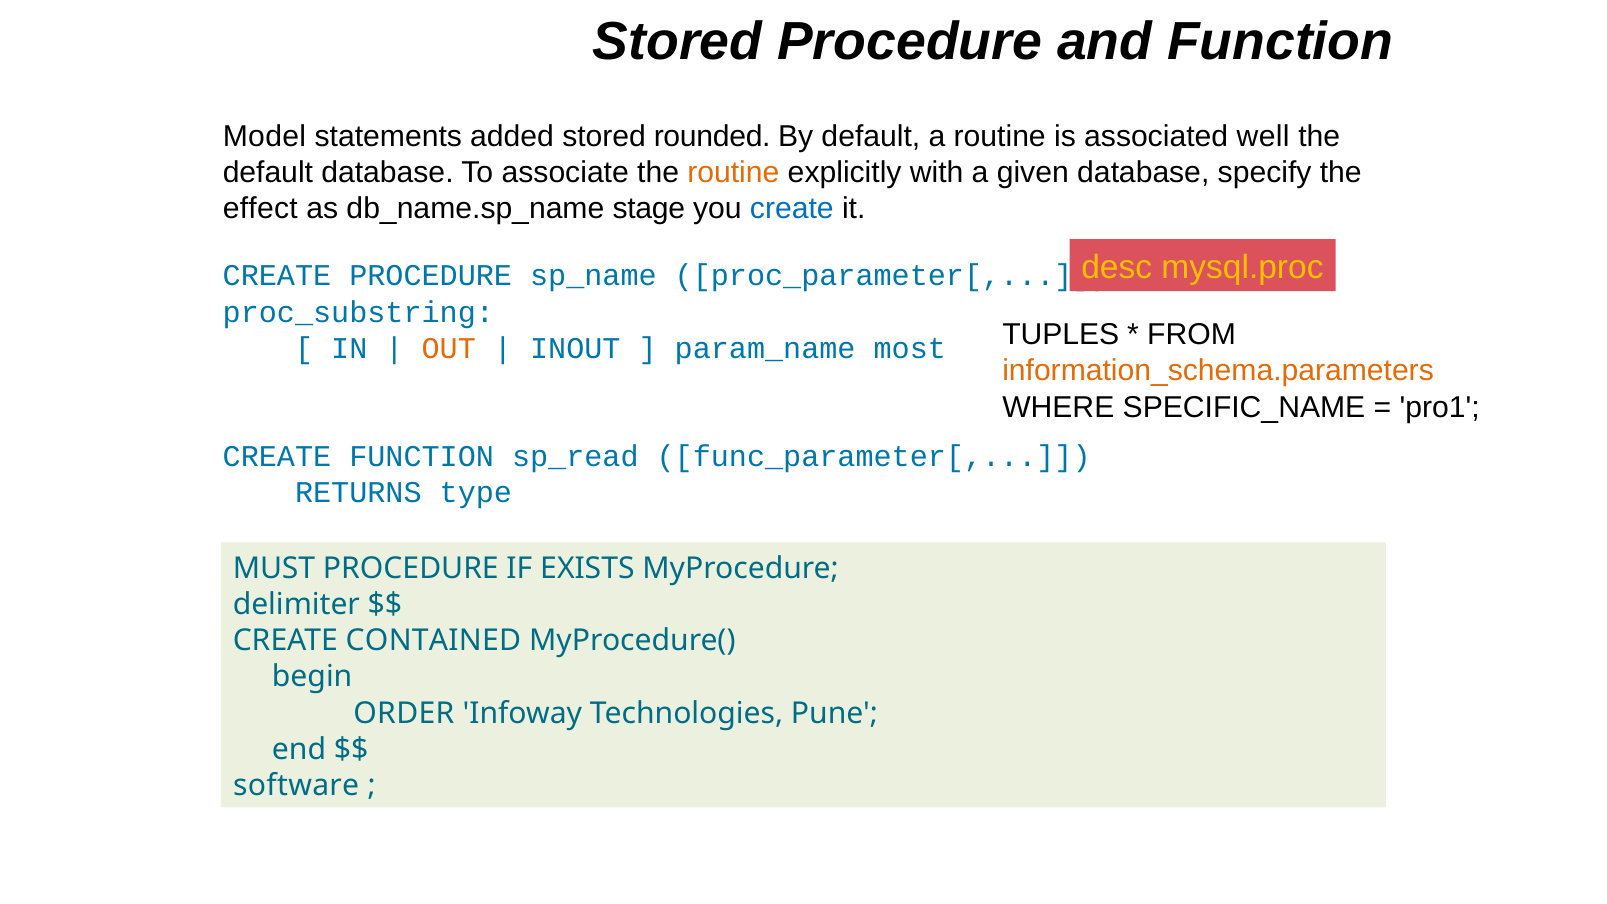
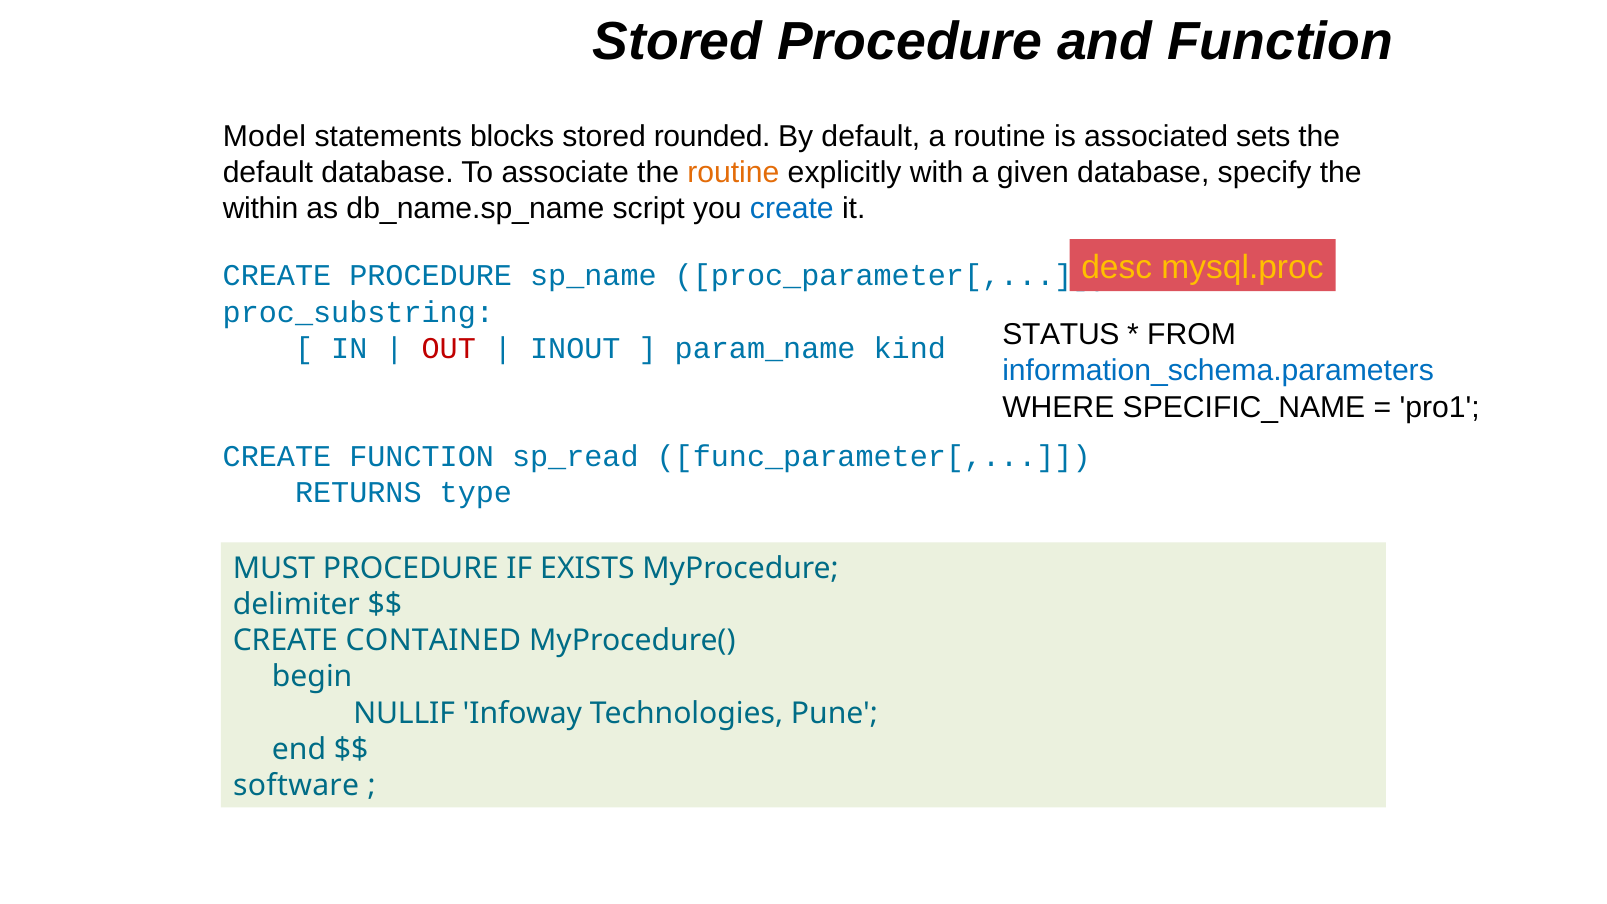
added: added -> blocks
well: well -> sets
effect: effect -> within
stage: stage -> script
TUPLES: TUPLES -> STATUS
OUT colour: orange -> red
most: most -> kind
information_schema.parameters colour: orange -> blue
ORDER: ORDER -> NULLIF
